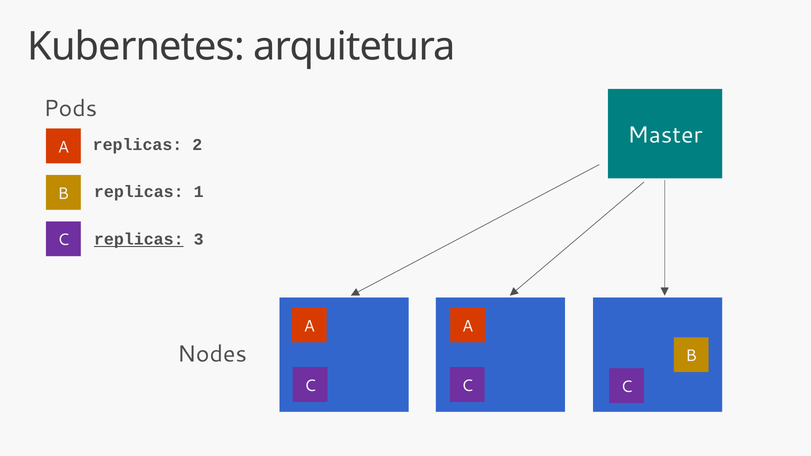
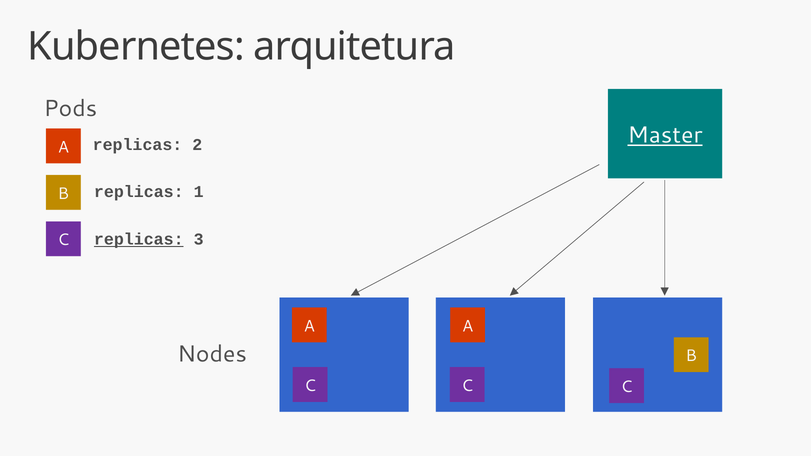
Master underline: none -> present
